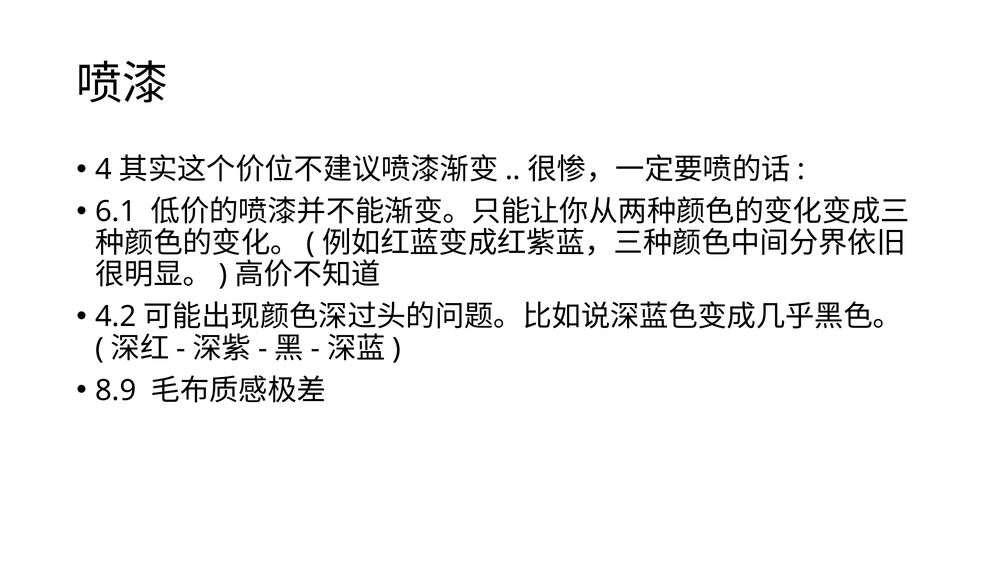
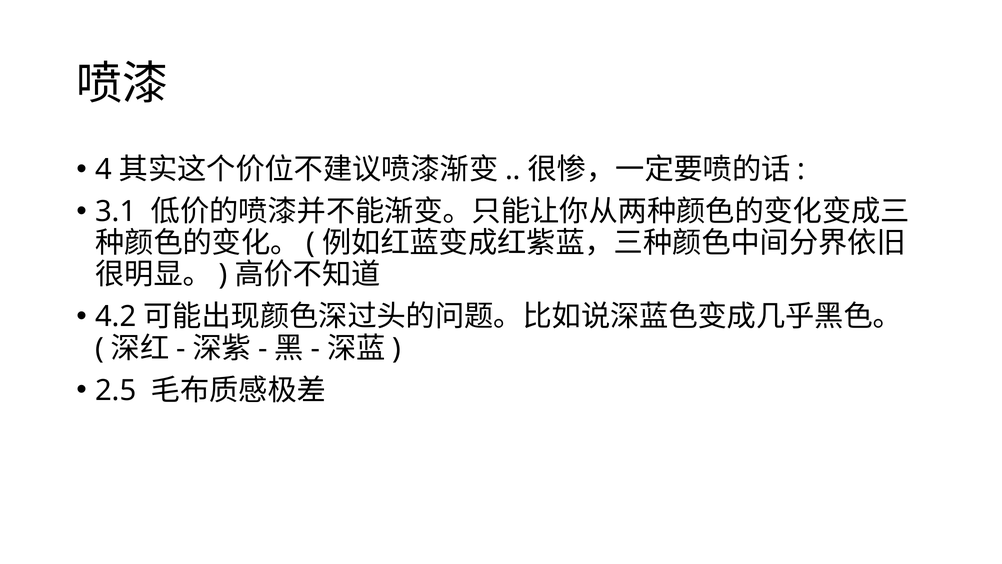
6.1: 6.1 -> 3.1
8.9: 8.9 -> 2.5
